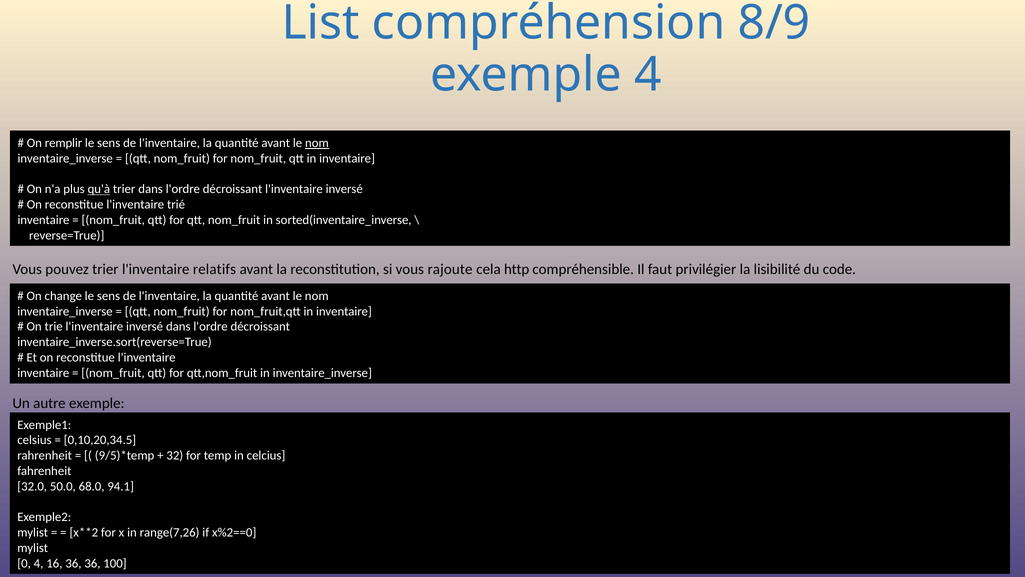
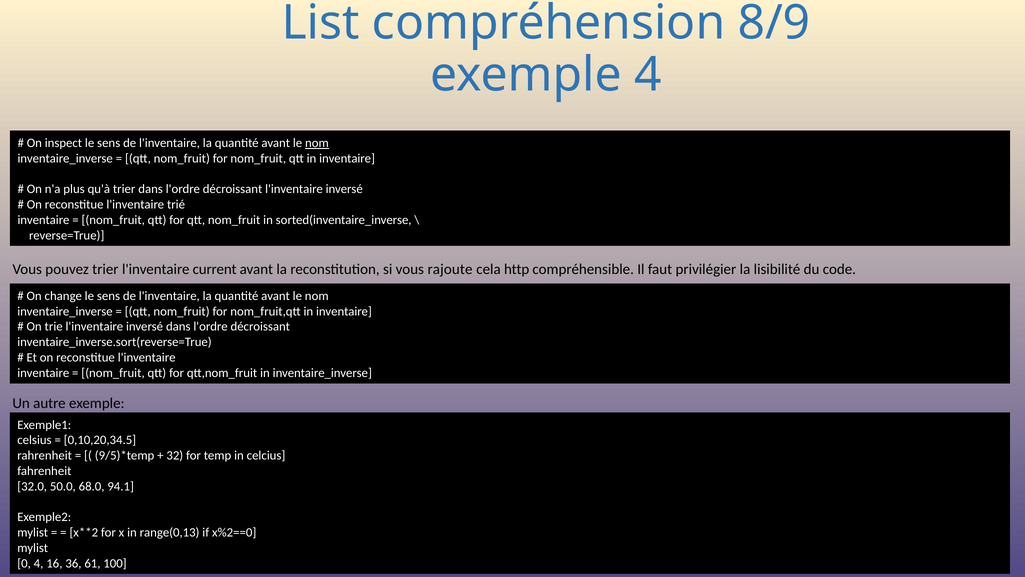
remplir: remplir -> inspect
qu'à underline: present -> none
relatifs: relatifs -> current
range(7,26: range(7,26 -> range(0,13
36 36: 36 -> 61
